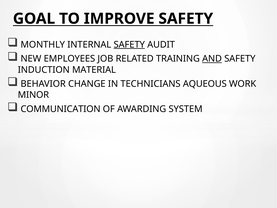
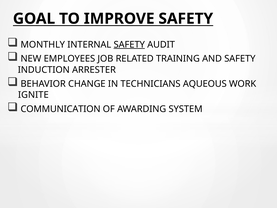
AND underline: present -> none
MATERIAL: MATERIAL -> ARRESTER
MINOR: MINOR -> IGNITE
